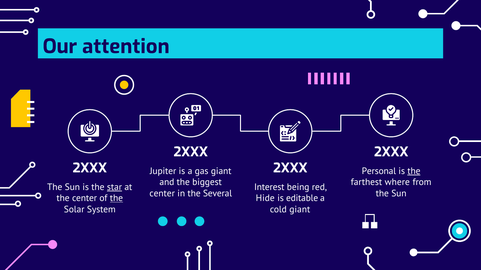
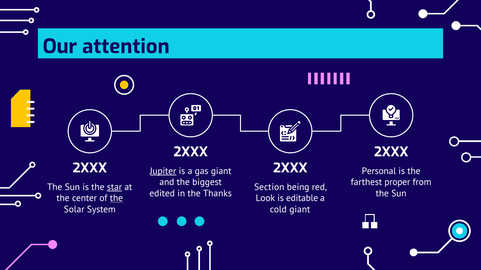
Jupiter underline: none -> present
the at (414, 171) underline: present -> none
where: where -> proper
Interest: Interest -> Section
center at (162, 194): center -> edited
Several: Several -> Thanks
Hide: Hide -> Look
